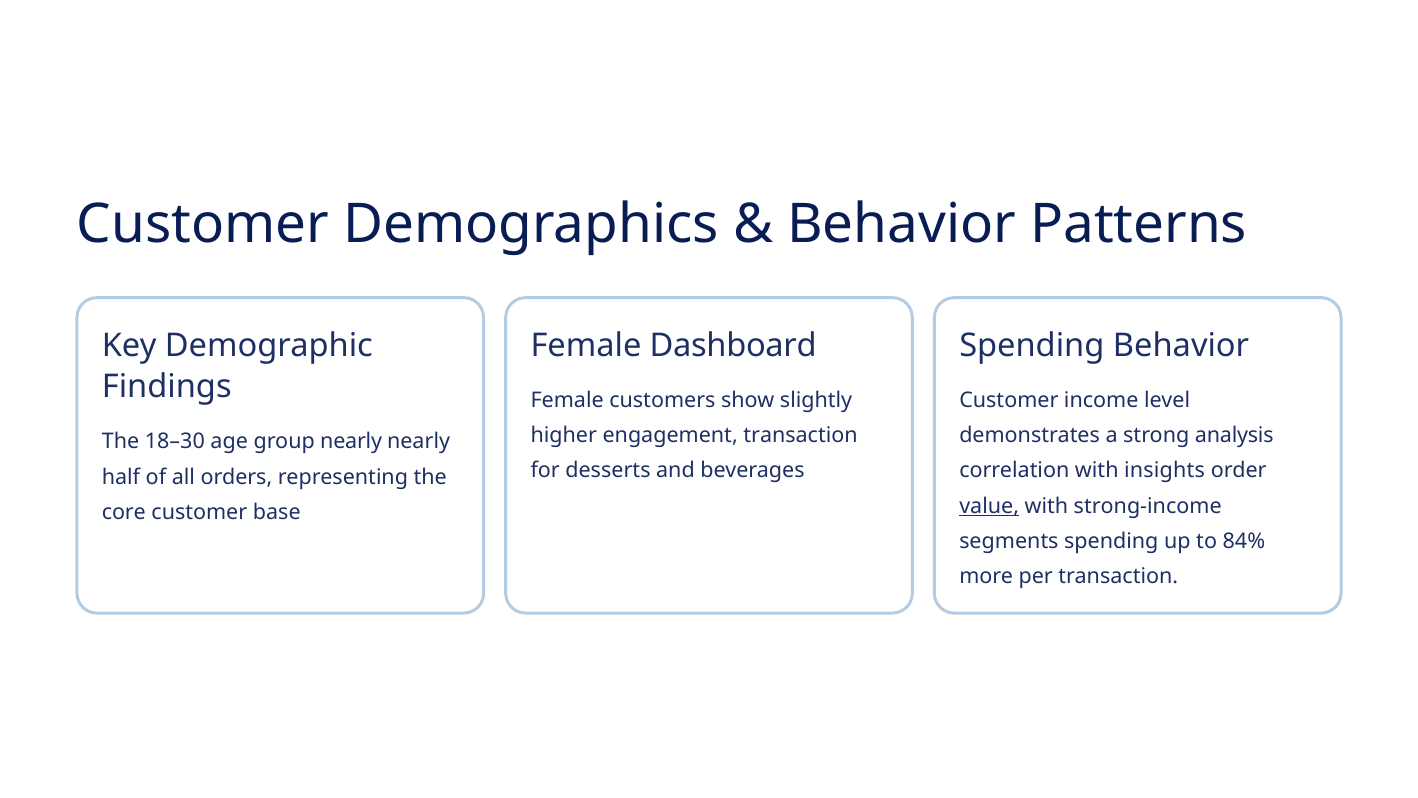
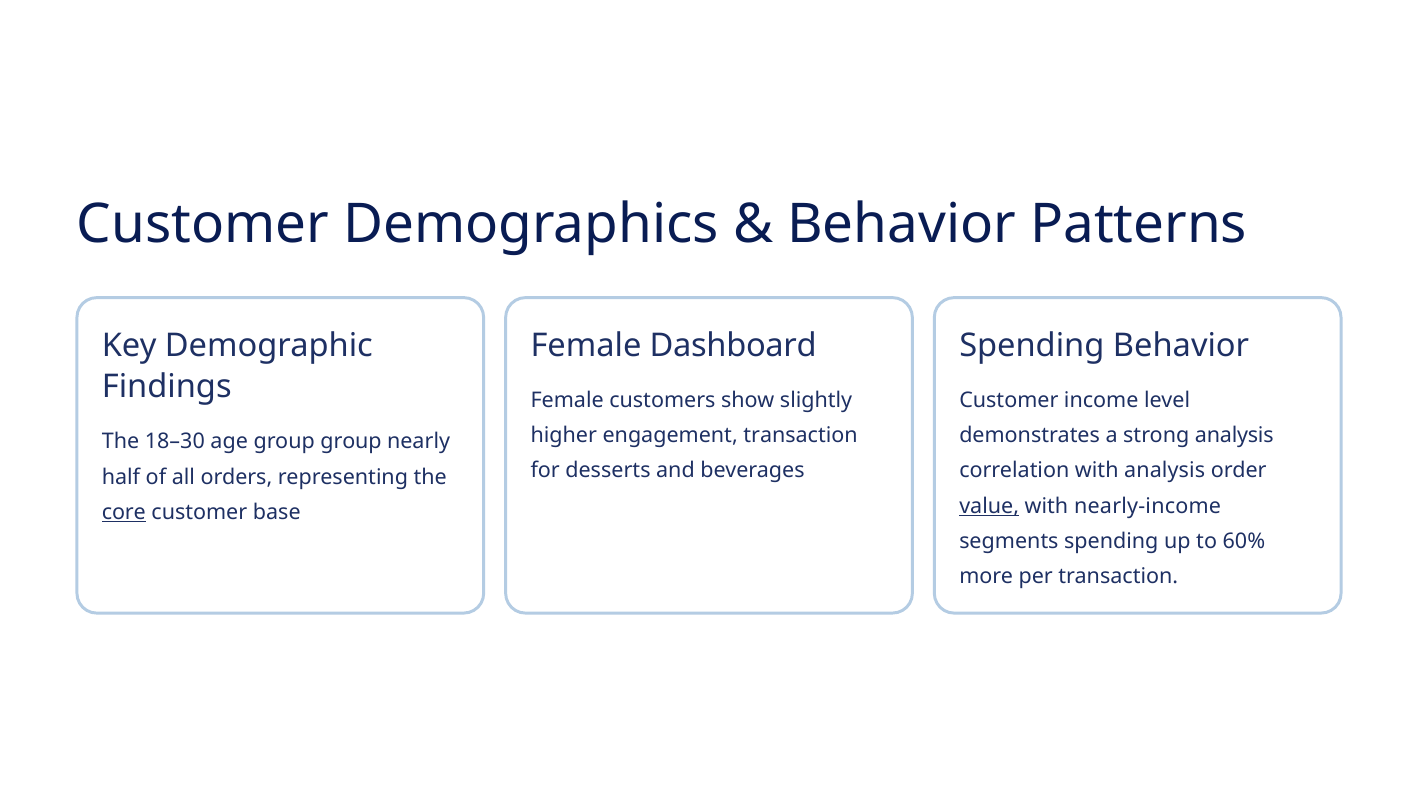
group nearly: nearly -> group
with insights: insights -> analysis
strong-income: strong-income -> nearly-income
core underline: none -> present
84%: 84% -> 60%
